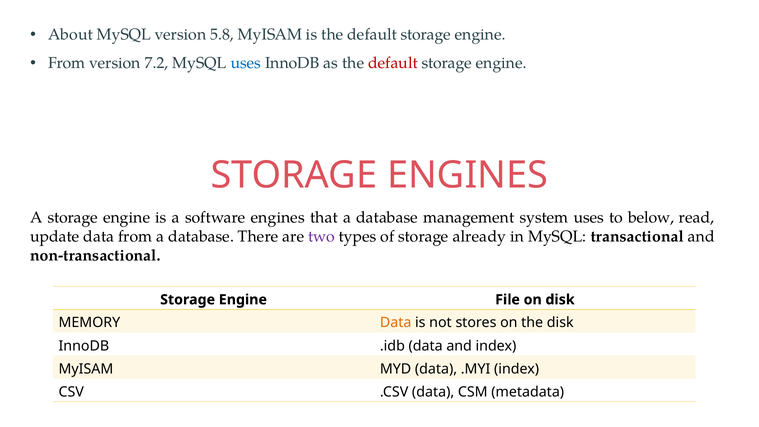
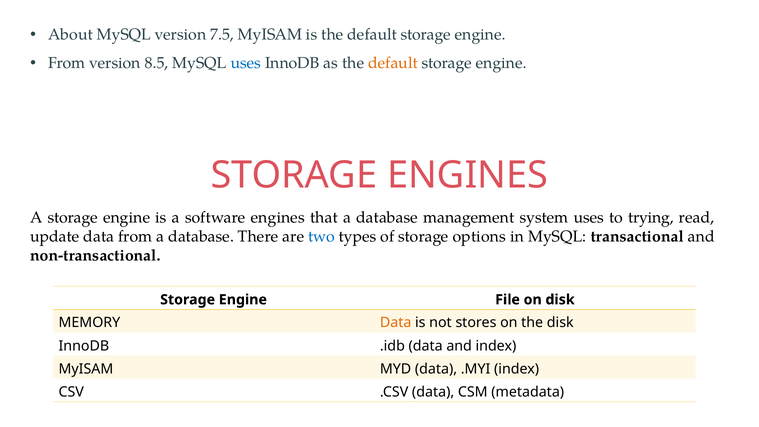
5.8: 5.8 -> 7.5
7.2: 7.2 -> 8.5
default at (393, 63) colour: red -> orange
below: below -> trying
two colour: purple -> blue
already: already -> options
